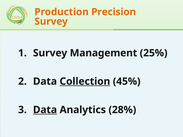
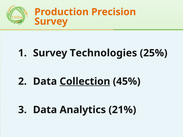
Management: Management -> Technologies
Data at (45, 110) underline: present -> none
28%: 28% -> 21%
